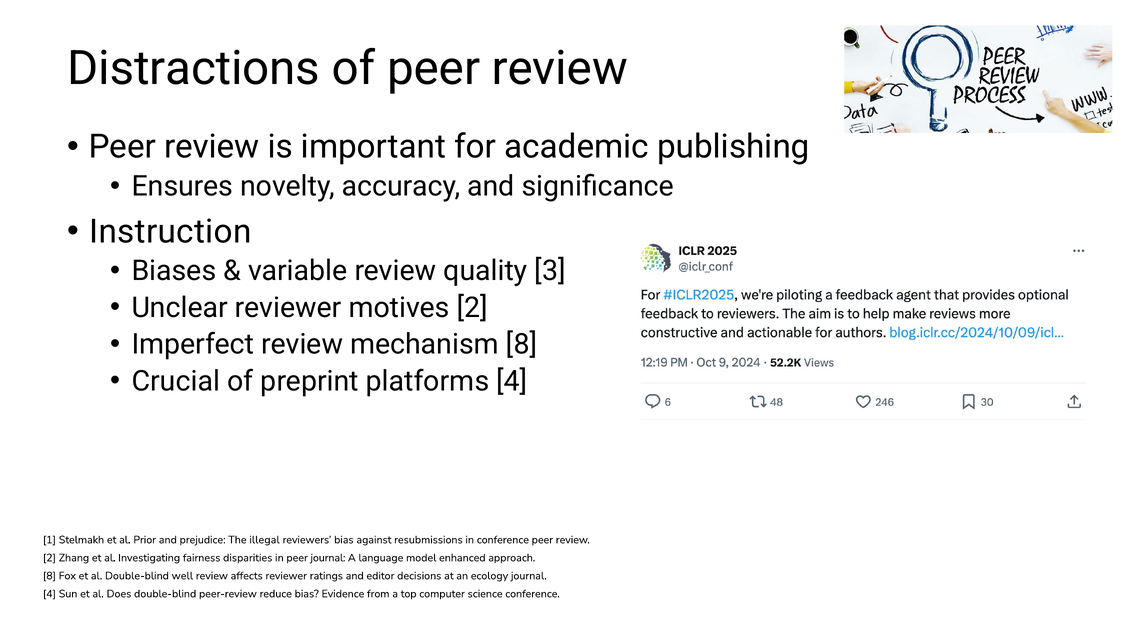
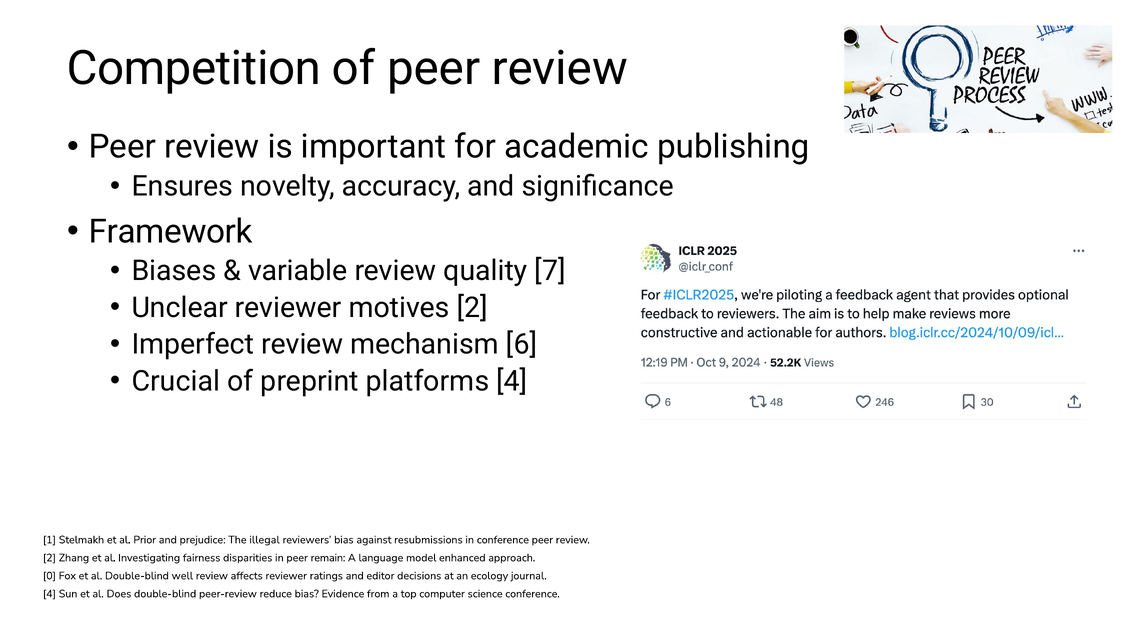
Distractions: Distractions -> Competition
Instruction: Instruction -> Framework
3: 3 -> 7
mechanism 8: 8 -> 6
peer journal: journal -> remain
8 at (49, 576): 8 -> 0
